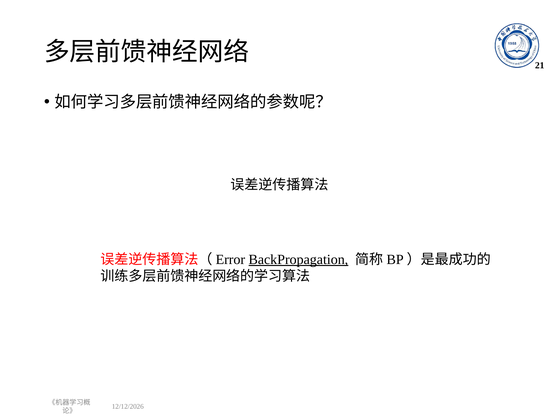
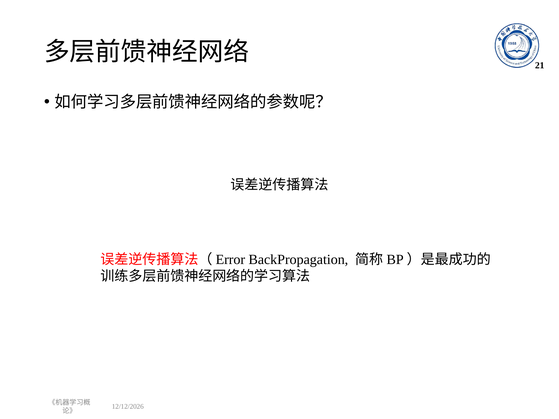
BackPropagation underline: present -> none
